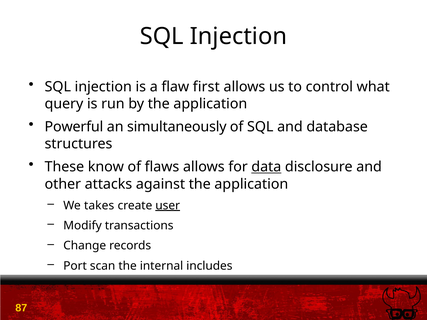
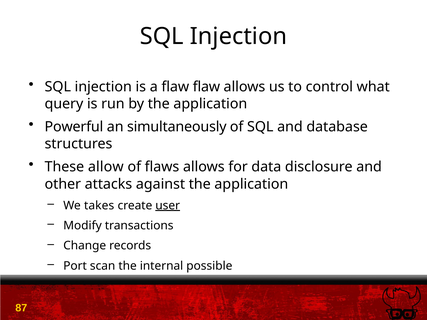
flaw first: first -> flaw
know: know -> allow
data underline: present -> none
includes: includes -> possible
